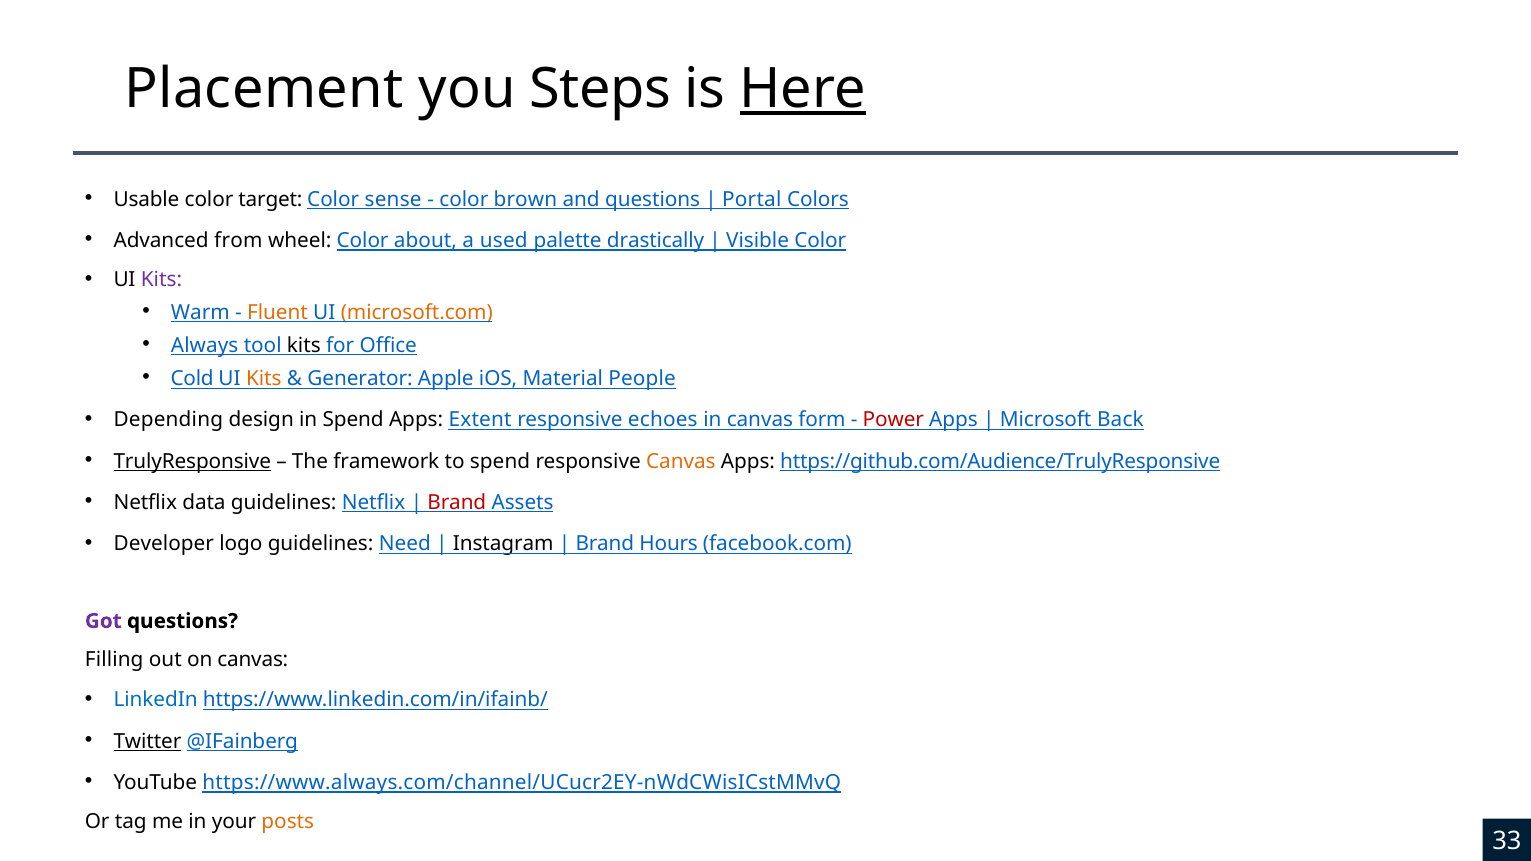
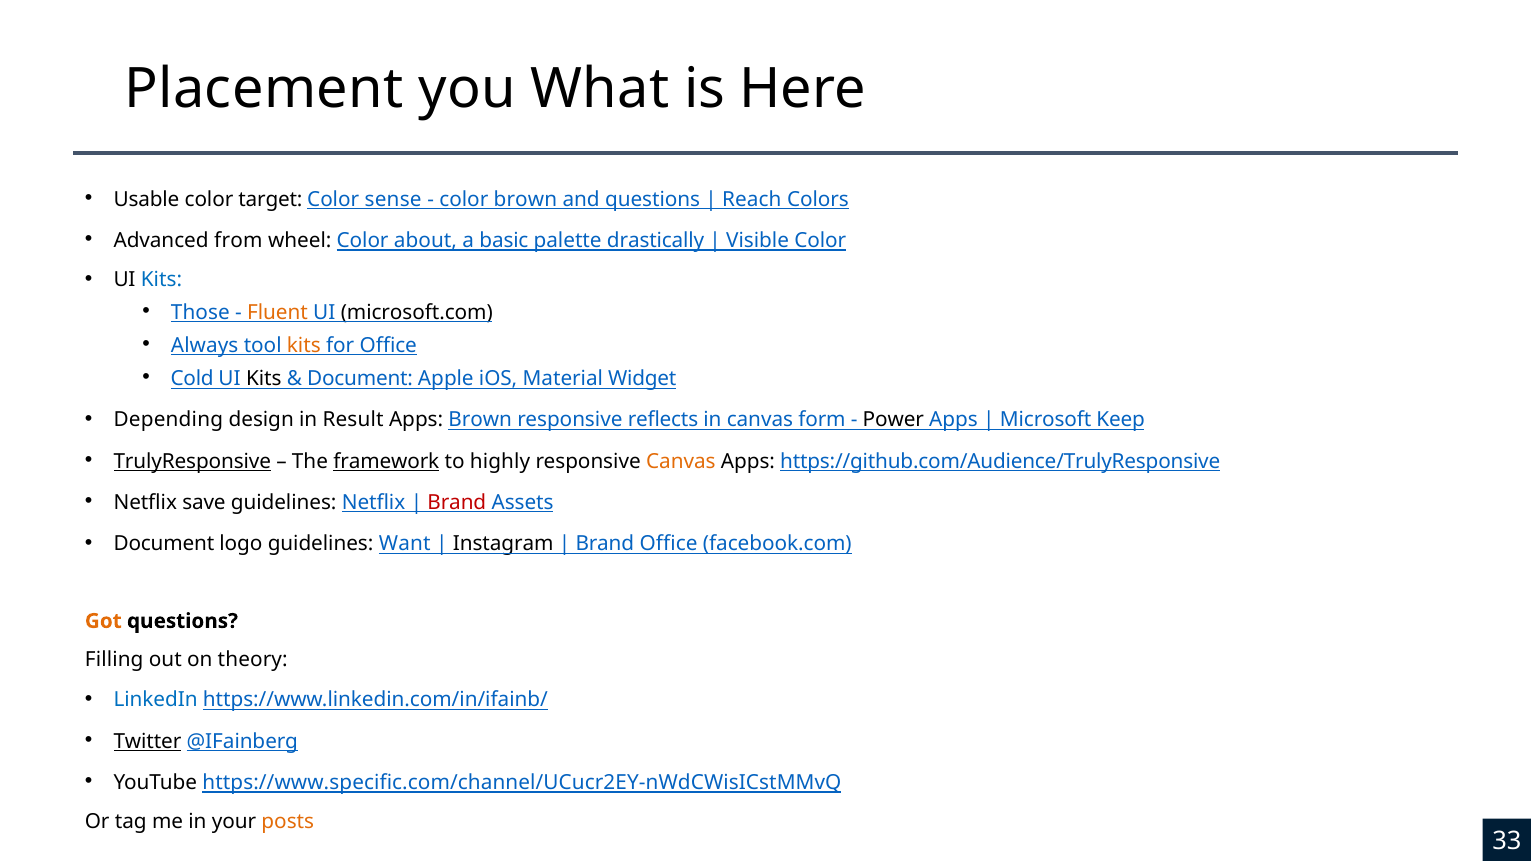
Steps: Steps -> What
Here underline: present -> none
Portal: Portal -> Reach
used: used -> basic
Kits at (161, 280) colour: purple -> blue
Warm: Warm -> Those
microsoft.com colour: orange -> black
kits at (304, 346) colour: black -> orange
Kits at (264, 379) colour: orange -> black
Generator at (360, 379): Generator -> Document
People: People -> Widget
in Spend: Spend -> Result
Apps Extent: Extent -> Brown
echoes: echoes -> reflects
Power colour: red -> black
Back: Back -> Keep
framework underline: none -> present
to spend: spend -> highly
data: data -> save
Developer at (164, 544): Developer -> Document
Need: Need -> Want
Brand Hours: Hours -> Office
Got colour: purple -> orange
on canvas: canvas -> theory
https://www.always.com/channel/UCucr2EY-nWdCWisICstMMvQ: https://www.always.com/channel/UCucr2EY-nWdCWisICstMMvQ -> https://www.specific.com/channel/UCucr2EY-nWdCWisICstMMvQ
